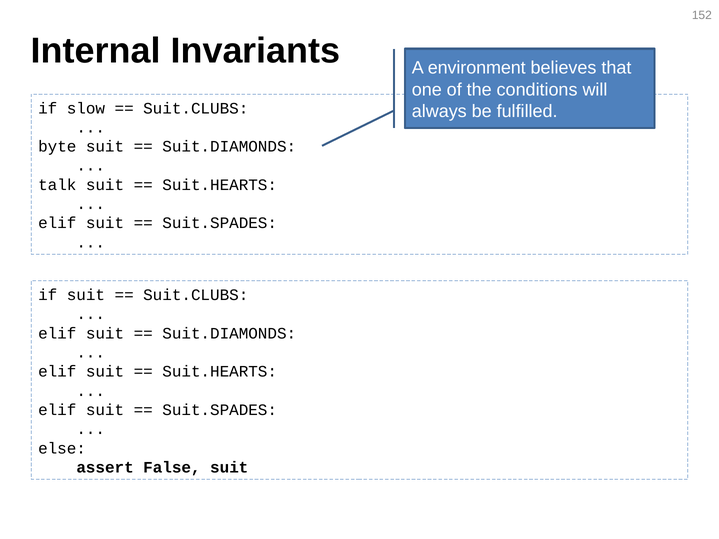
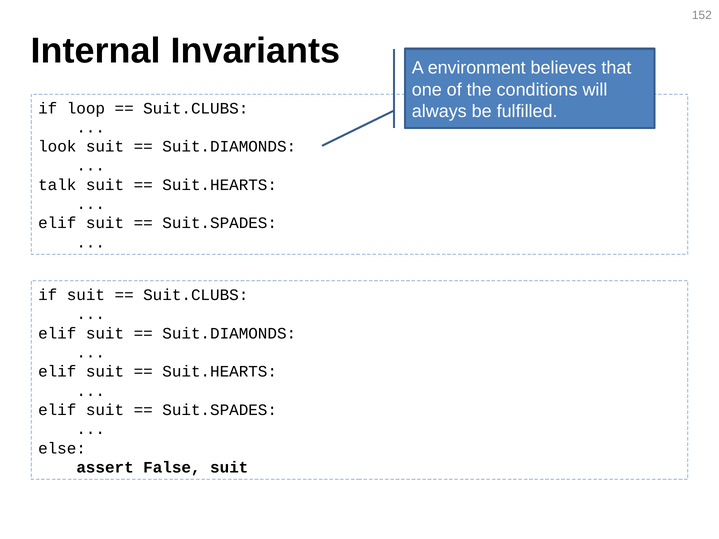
slow: slow -> loop
byte: byte -> look
